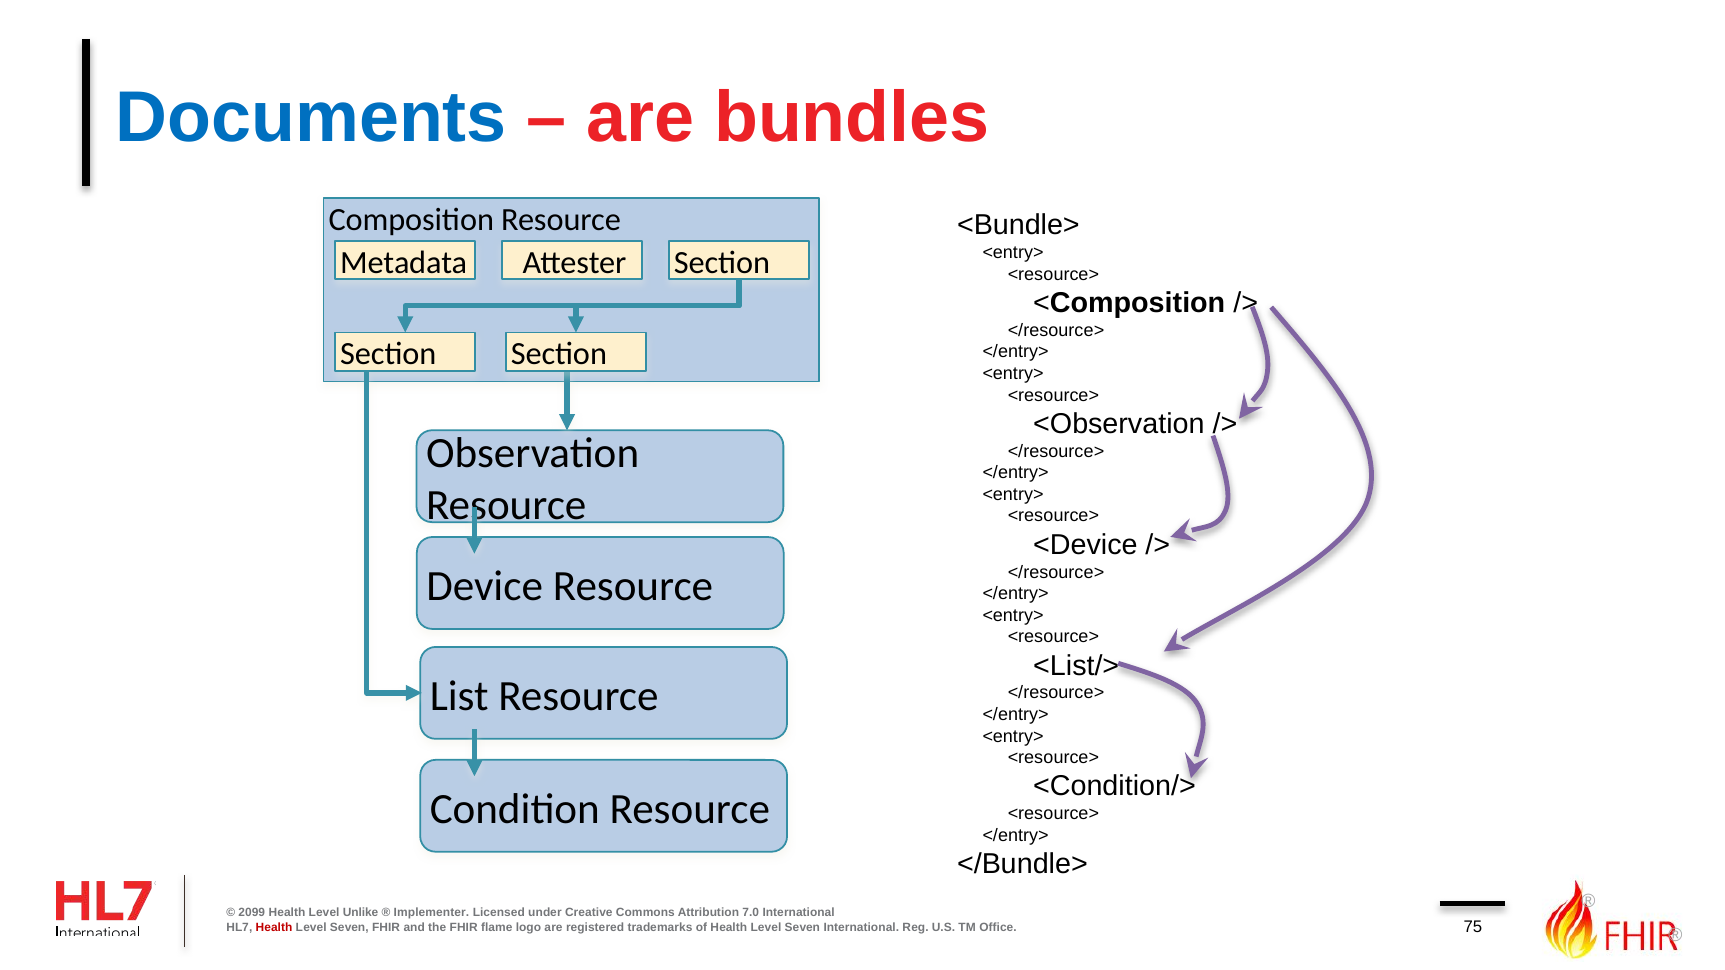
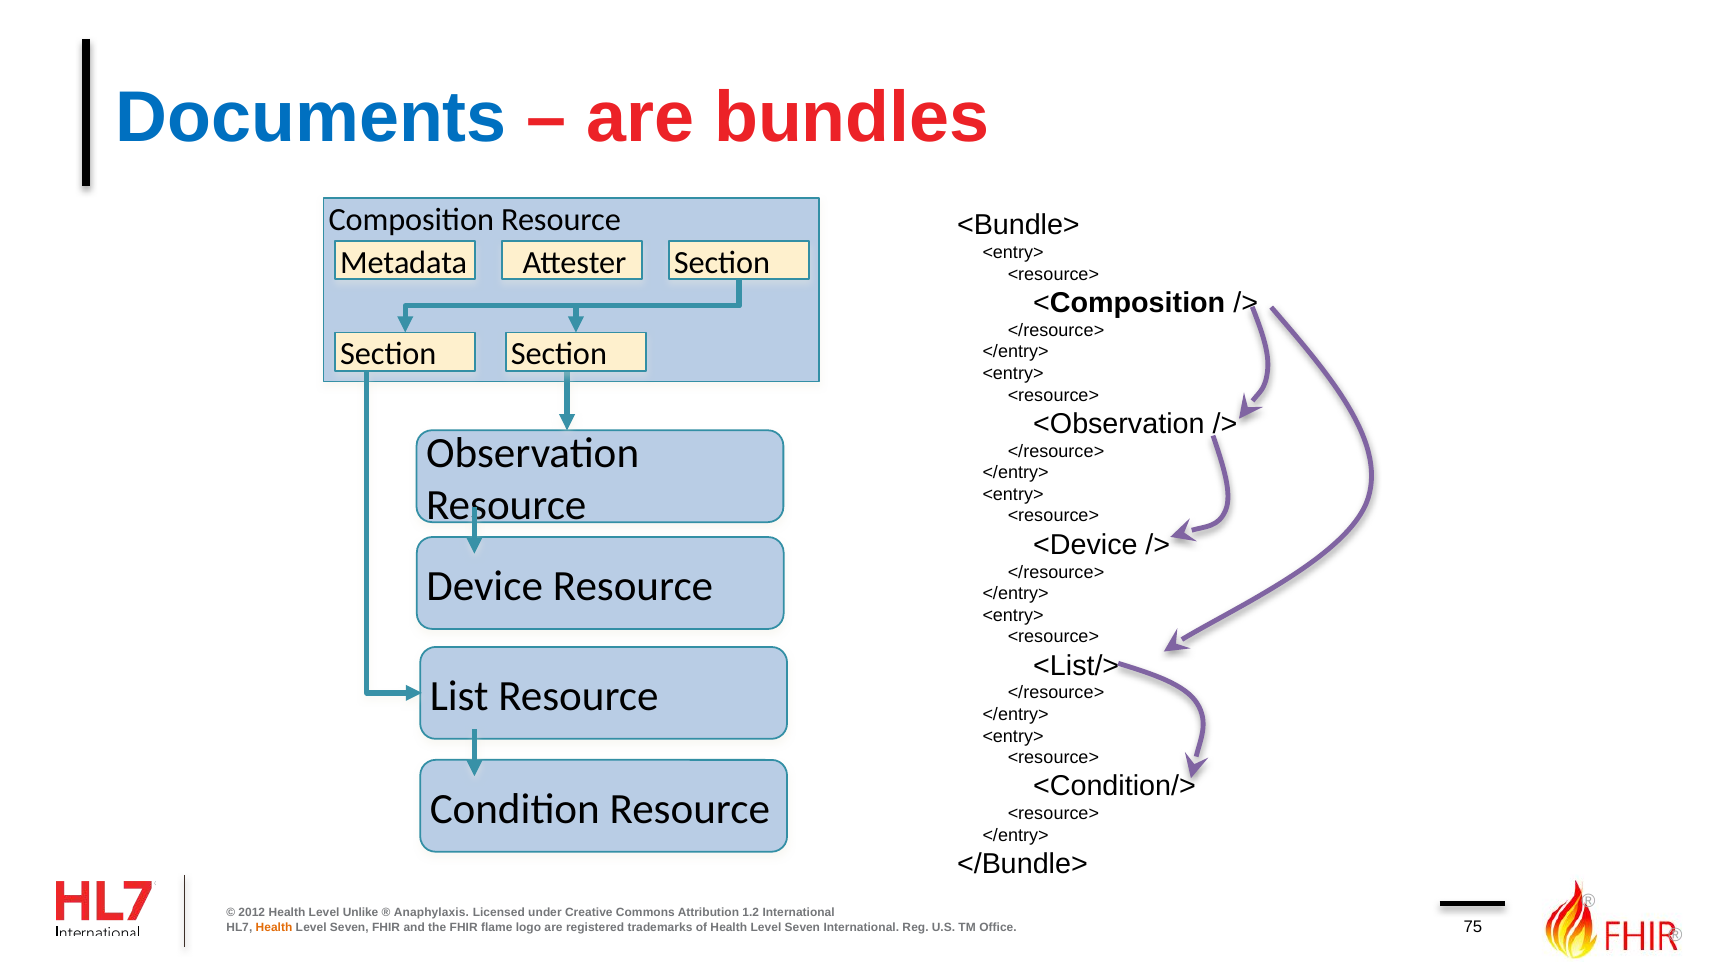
2099: 2099 -> 2012
Implementer: Implementer -> Anaphylaxis
7.0: 7.0 -> 1.2
Health at (274, 928) colour: red -> orange
